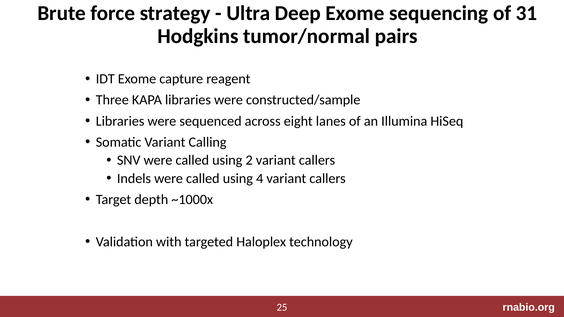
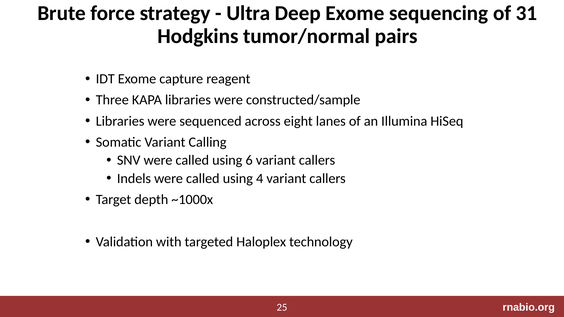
2: 2 -> 6
